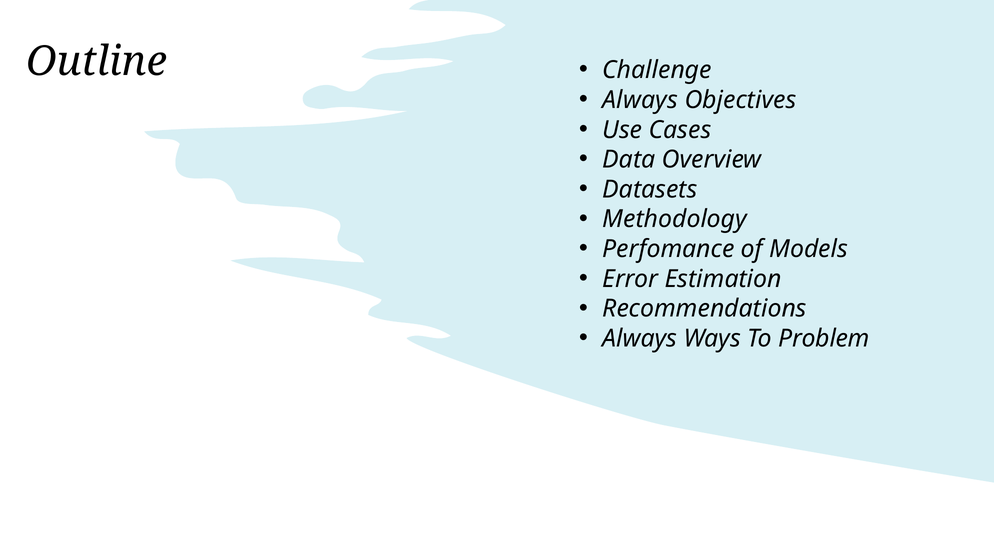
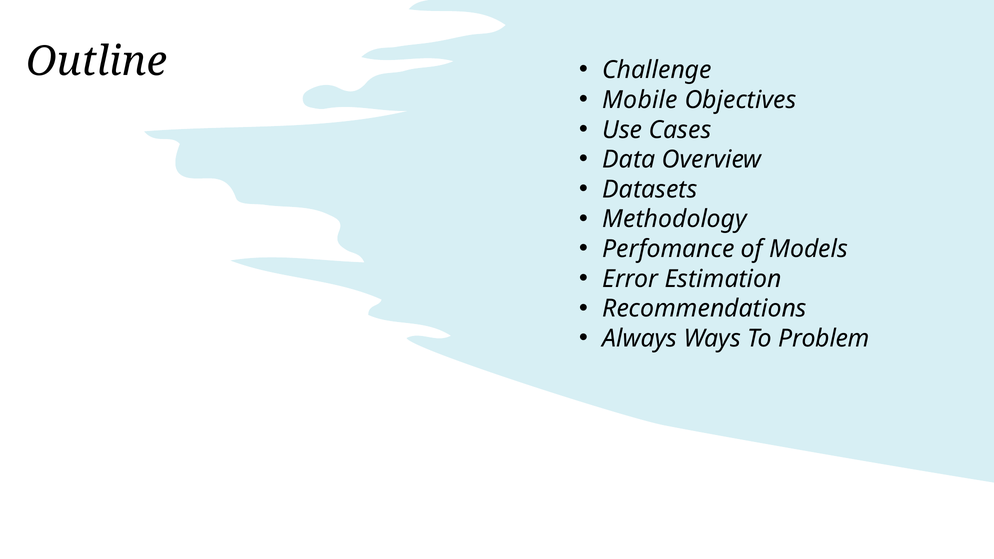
Always at (640, 100): Always -> Mobile
